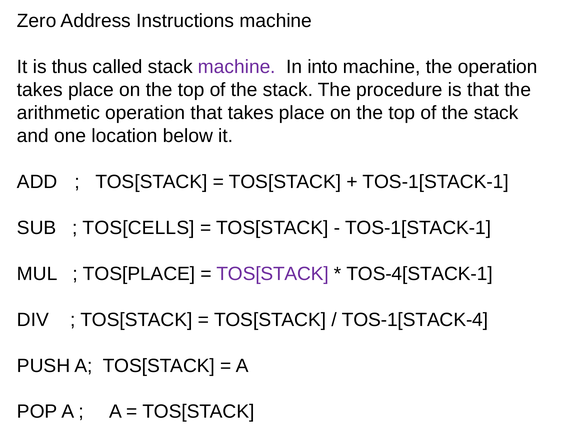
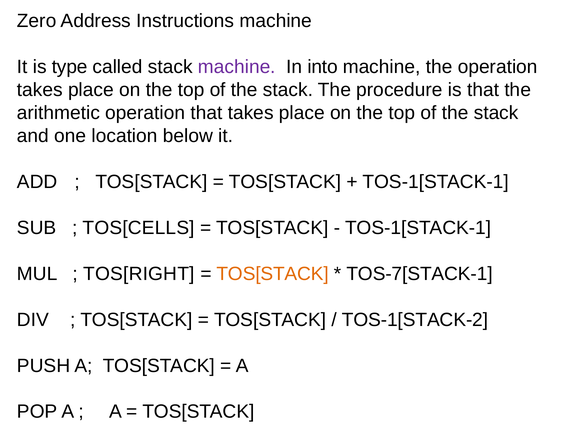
thus: thus -> type
TOS[PLACE: TOS[PLACE -> TOS[RIGHT
TOS[STACK at (273, 274) colour: purple -> orange
TOS-4[STACK-1: TOS-4[STACK-1 -> TOS-7[STACK-1
TOS-1[STACK-4: TOS-1[STACK-4 -> TOS-1[STACK-2
